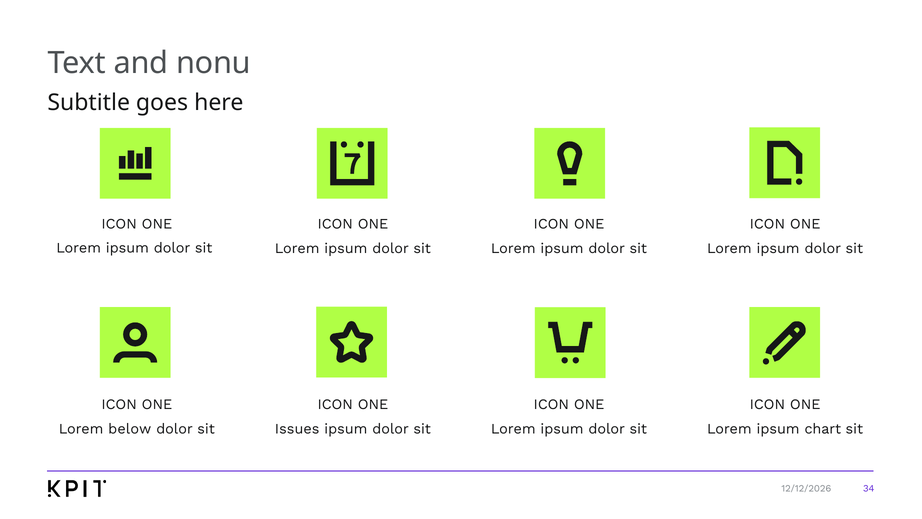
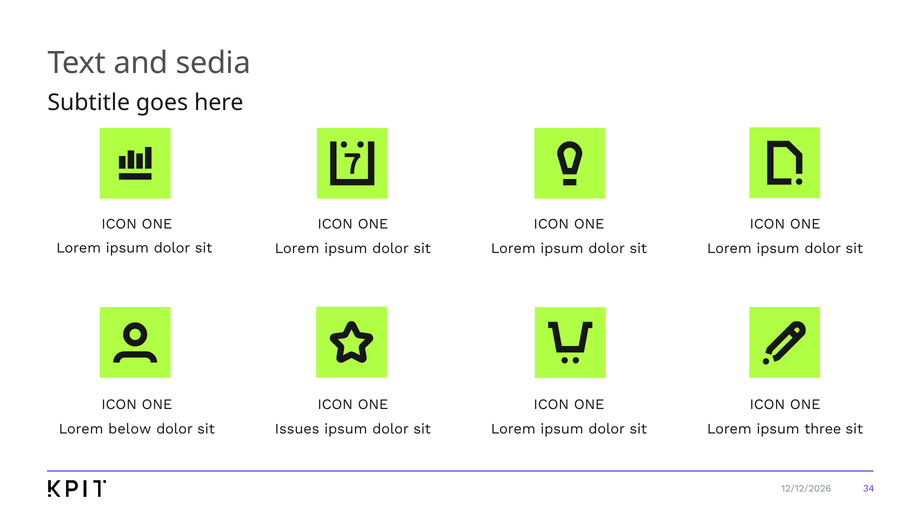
nonu: nonu -> sedia
chart: chart -> three
